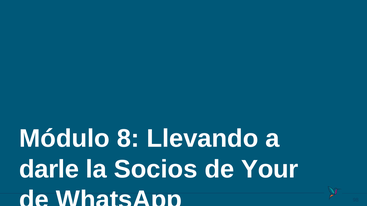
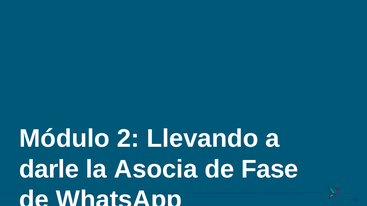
8: 8 -> 2
Socios: Socios -> Asocia
Your: Your -> Fase
